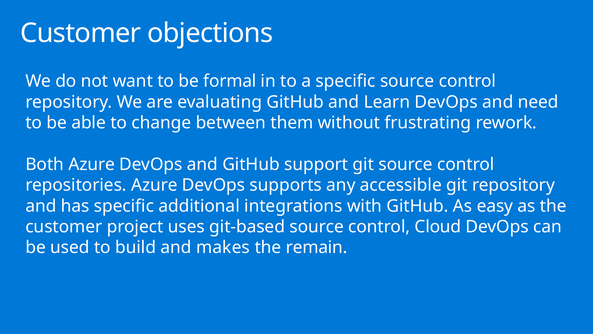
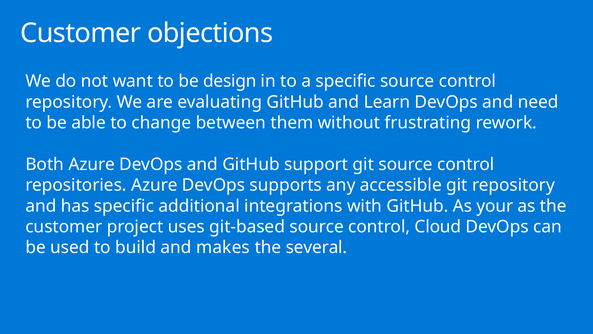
formal: formal -> design
easy: easy -> your
remain: remain -> several
